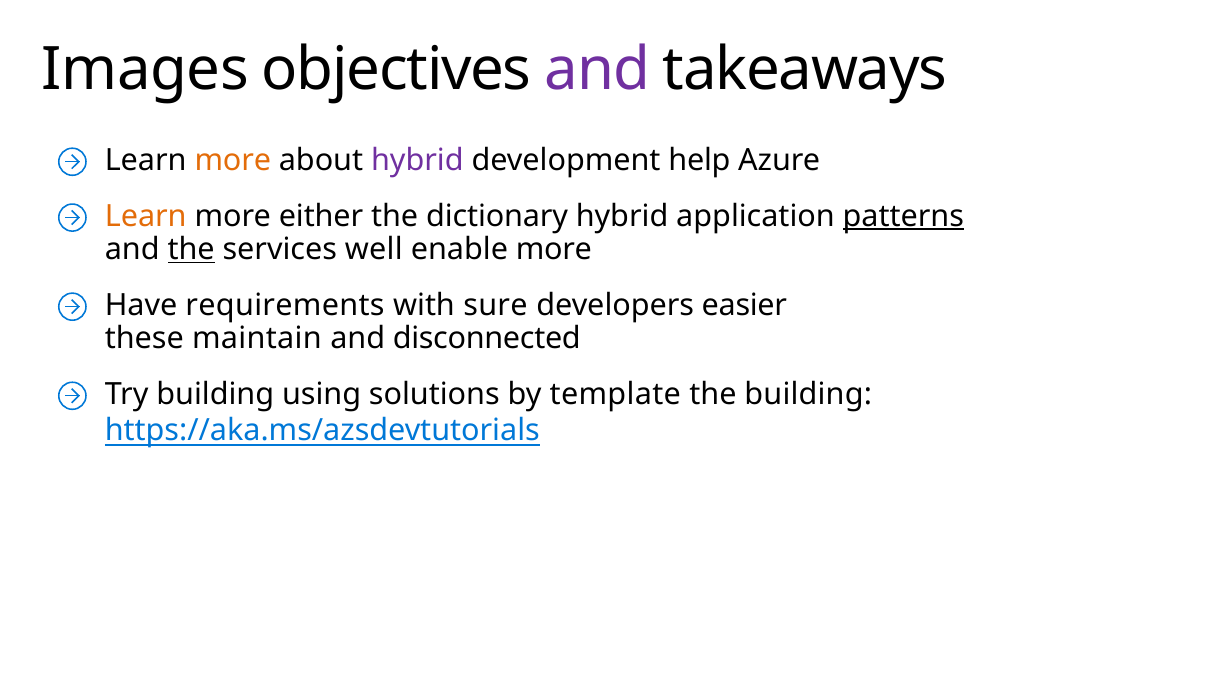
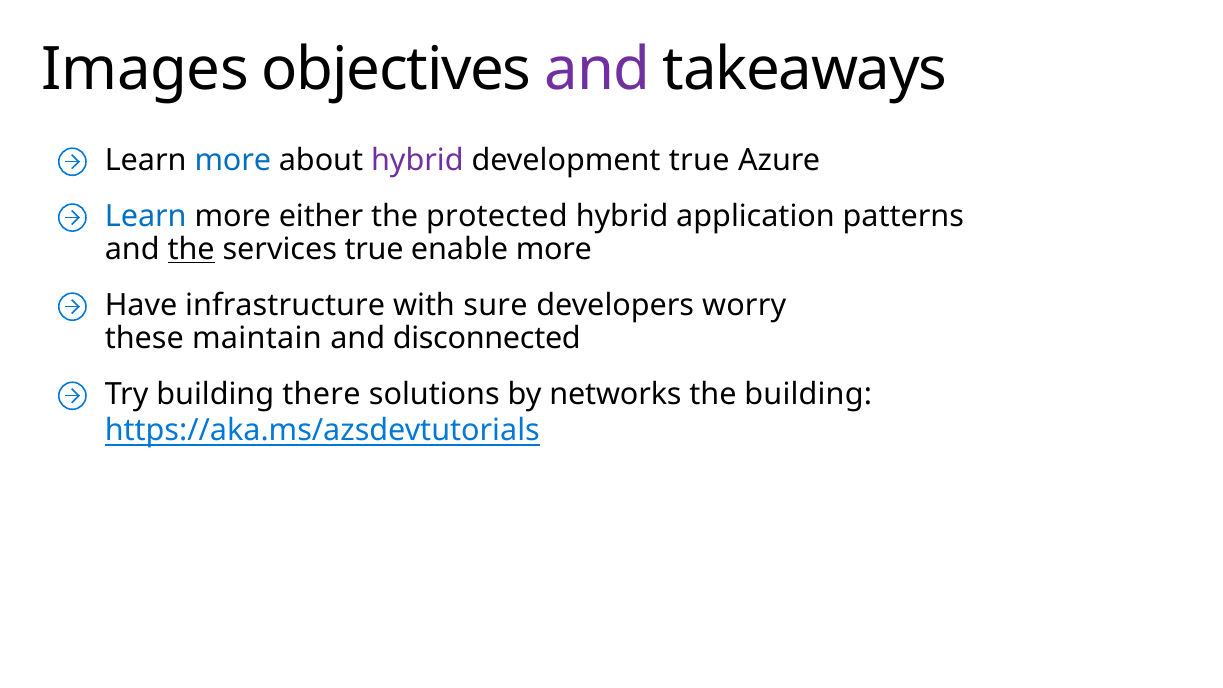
more at (233, 160) colour: orange -> blue
development help: help -> true
Learn at (146, 216) colour: orange -> blue
dictionary: dictionary -> protected
patterns underline: present -> none
services well: well -> true
requirements: requirements -> infrastructure
easier: easier -> worry
using: using -> there
template: template -> networks
